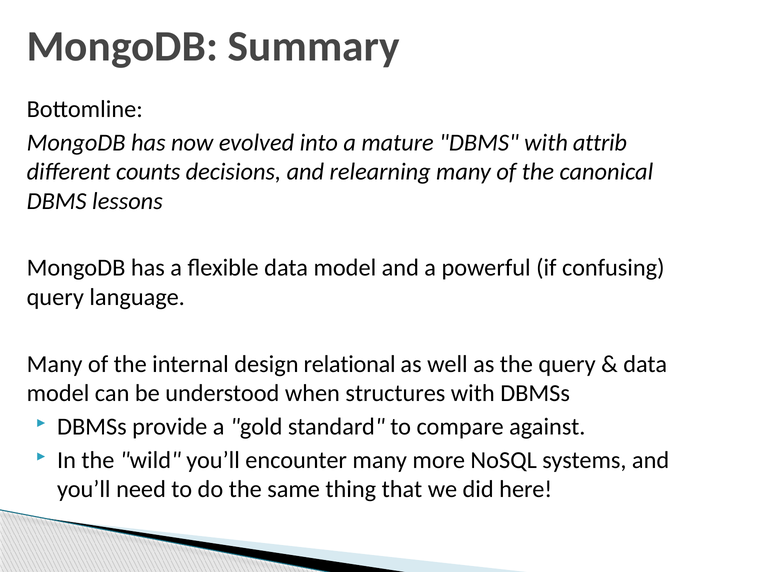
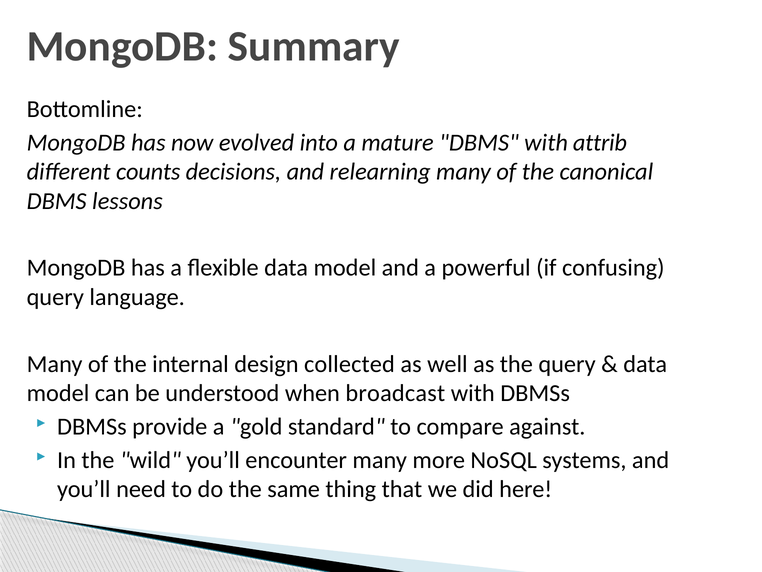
relational: relational -> collected
structures: structures -> broadcast
